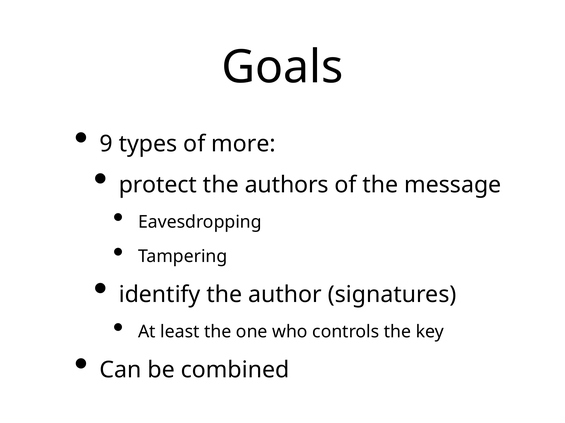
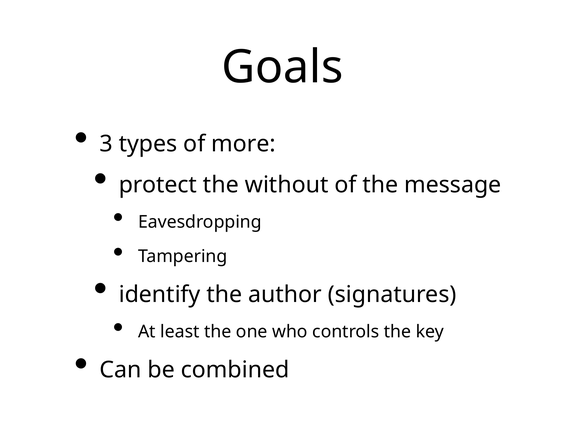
9: 9 -> 3
authors: authors -> without
